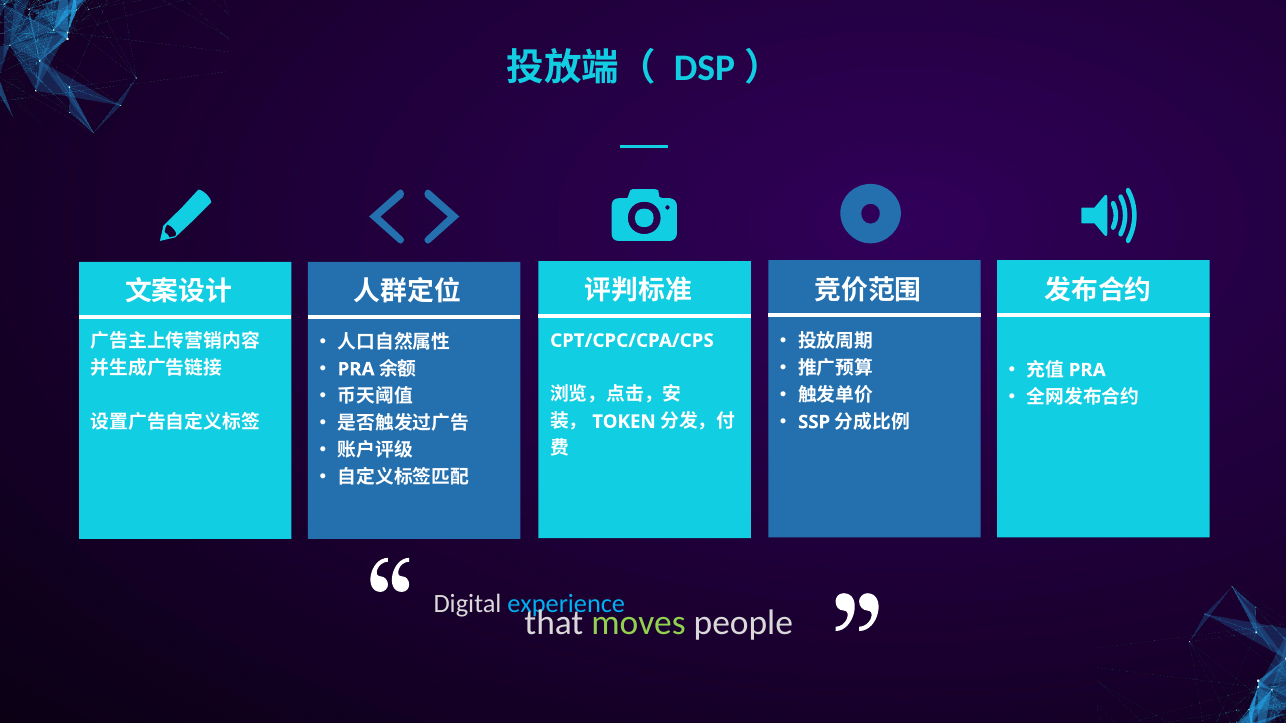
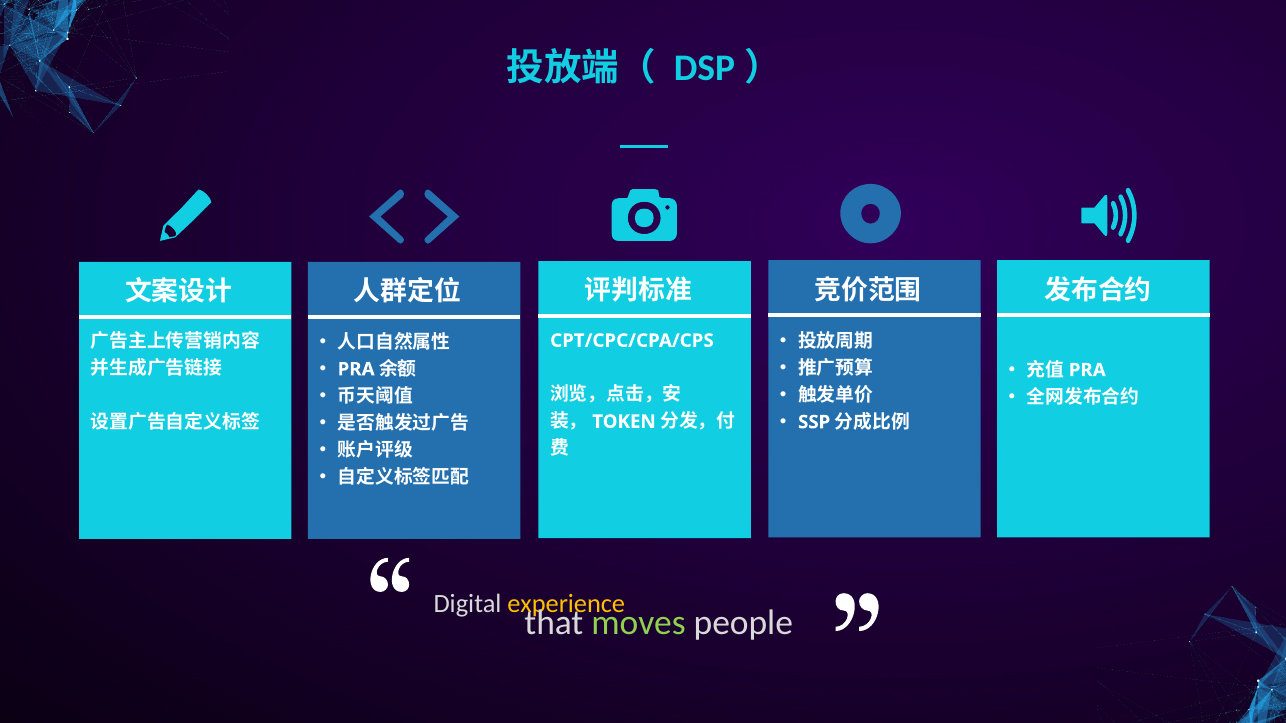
experience colour: light blue -> yellow
